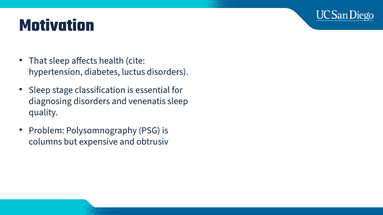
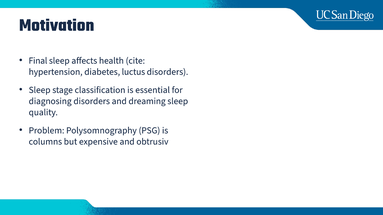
That: That -> Final
venenatis: venenatis -> dreaming
